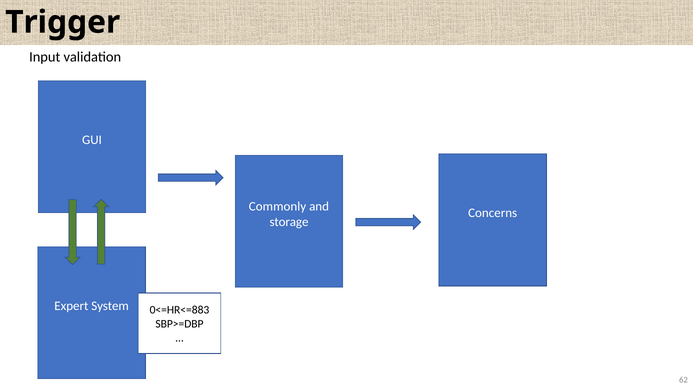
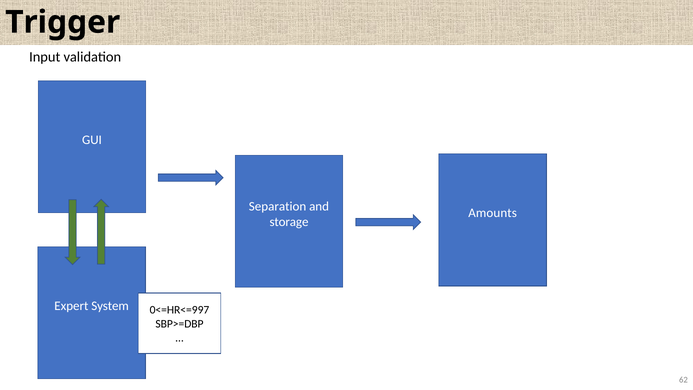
Commonly: Commonly -> Separation
Concerns: Concerns -> Amounts
0<=HR<=883: 0<=HR<=883 -> 0<=HR<=997
